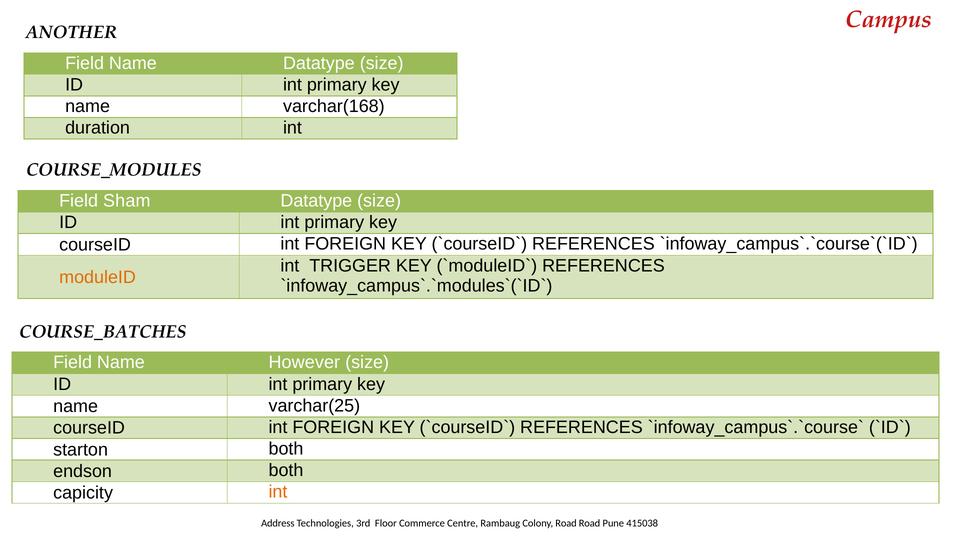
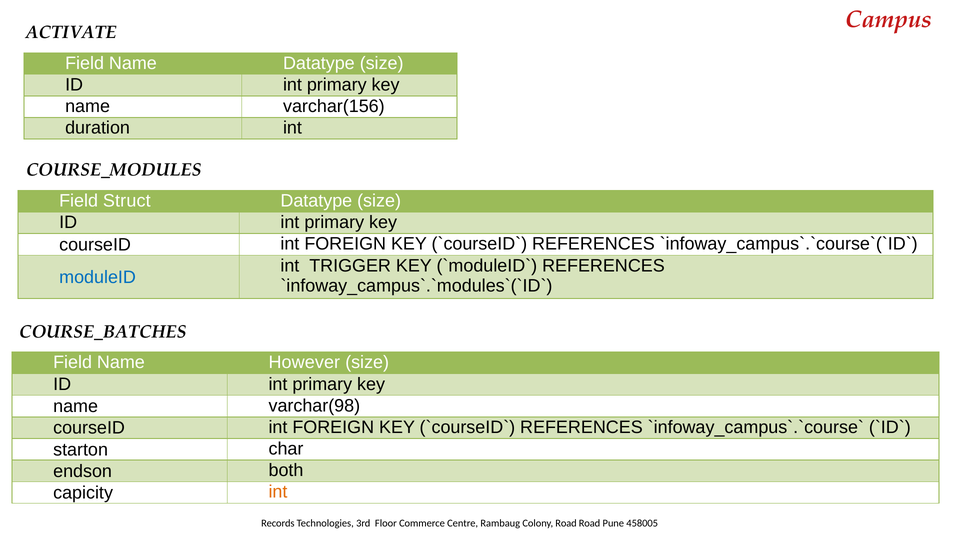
ANOTHER: ANOTHER -> ACTIVATE
varchar(168: varchar(168 -> varchar(156
Sham: Sham -> Struct
moduleID colour: orange -> blue
varchar(25: varchar(25 -> varchar(98
starton both: both -> char
Address: Address -> Records
415038: 415038 -> 458005
